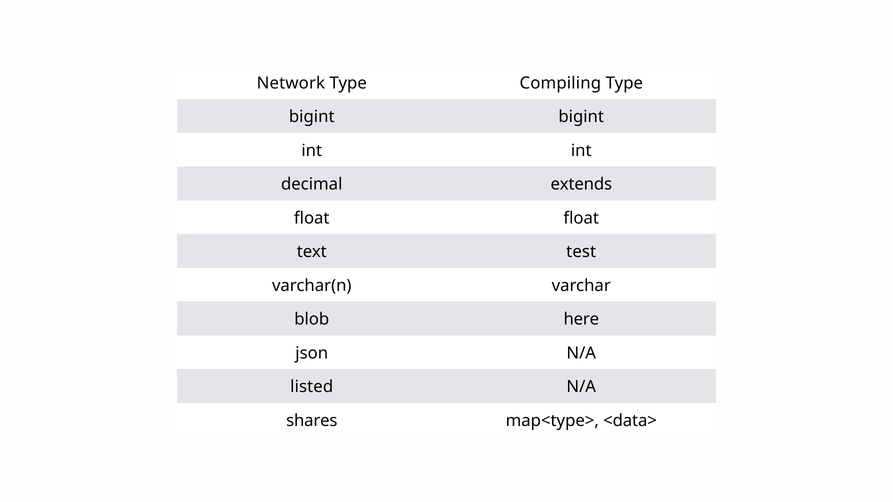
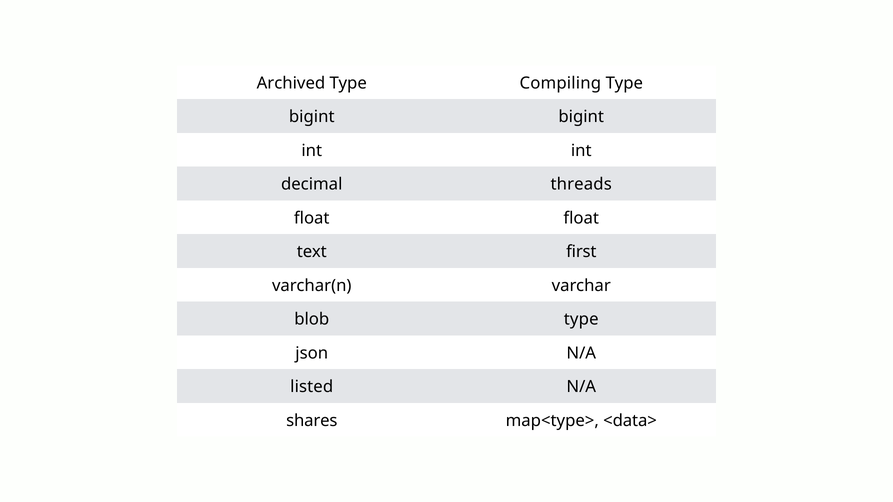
Network: Network -> Archived
extends: extends -> threads
test: test -> first
blob here: here -> type
